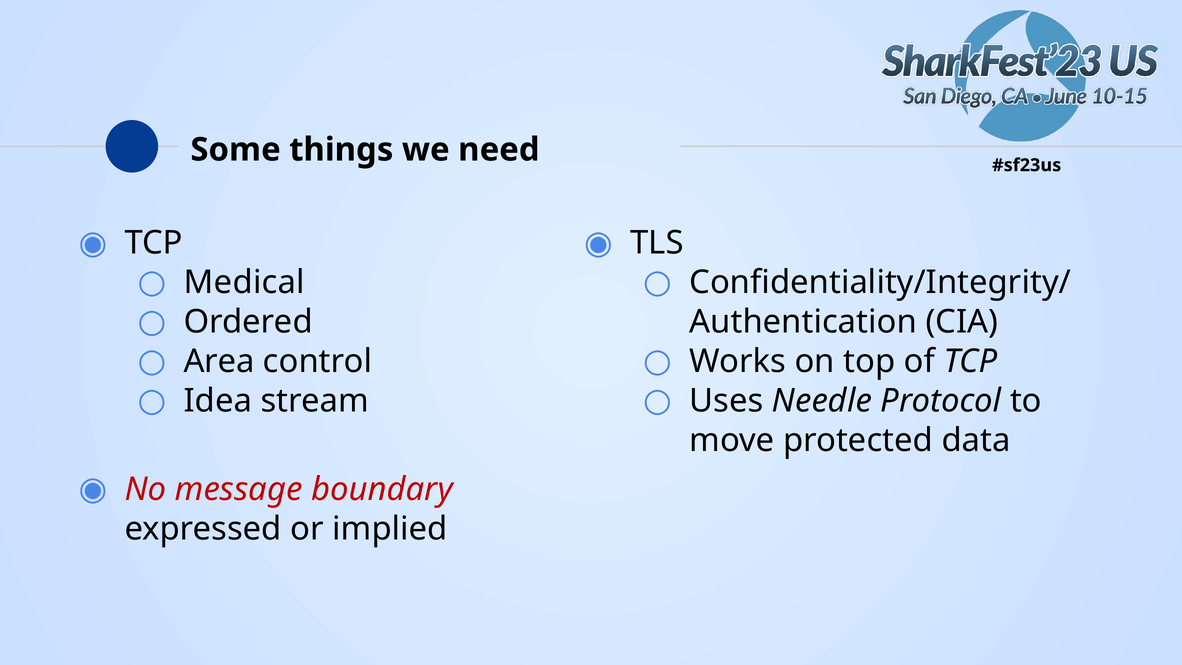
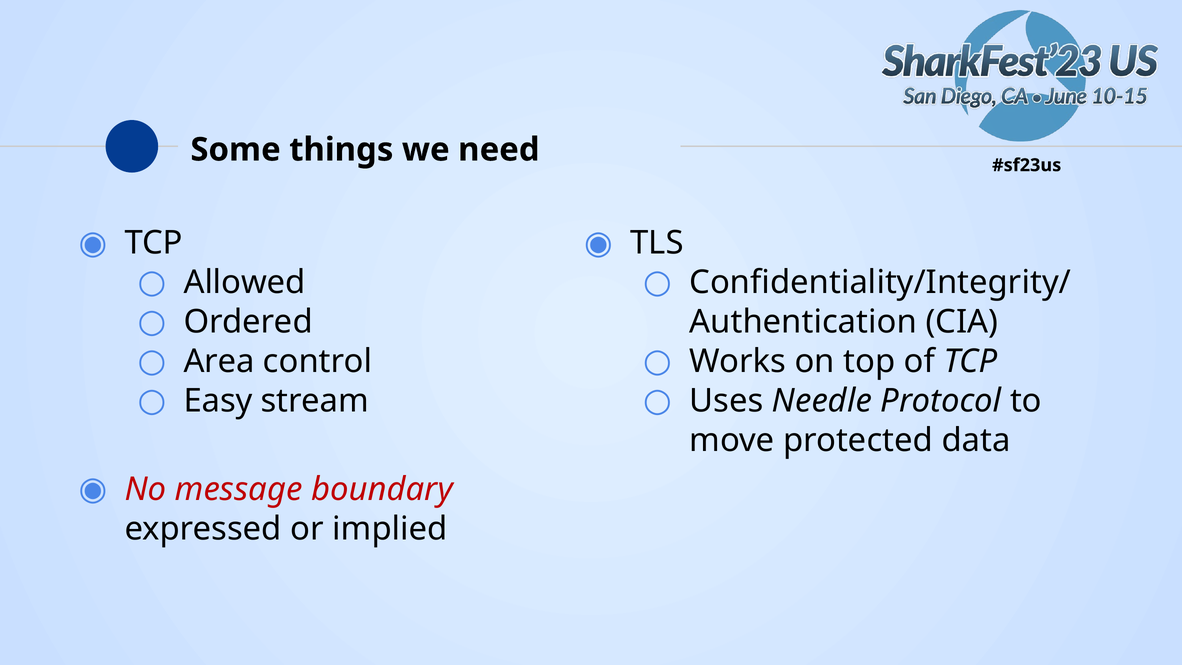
Medical: Medical -> Allowed
Idea: Idea -> Easy
